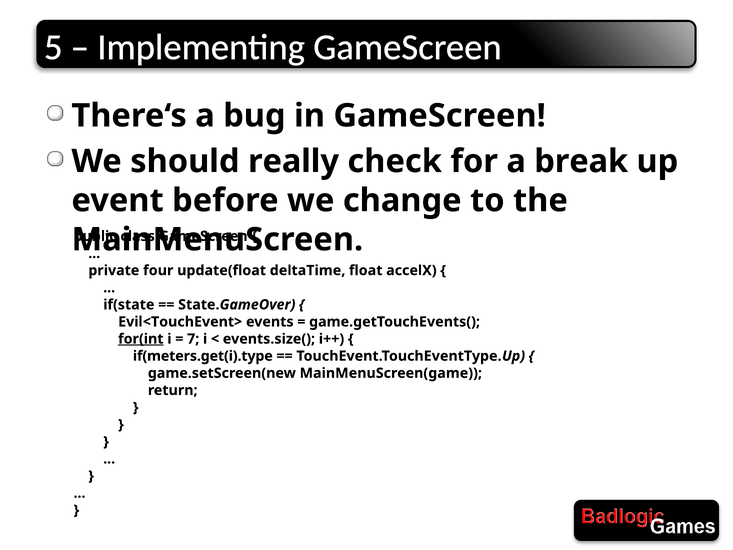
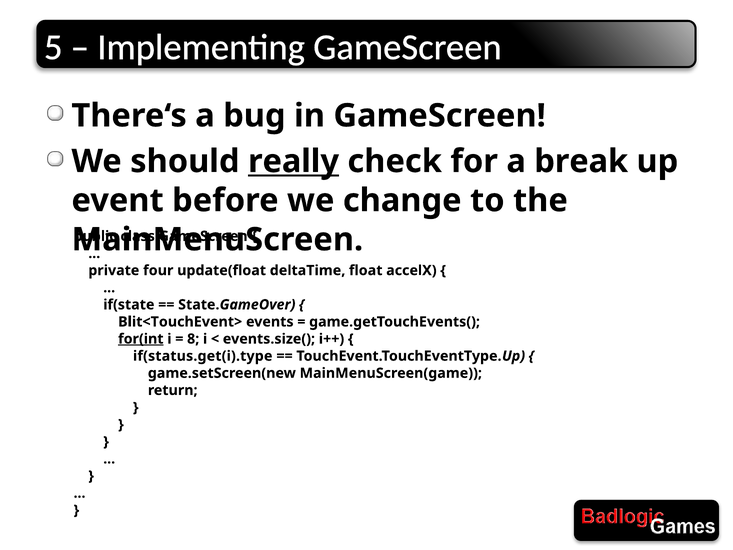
really underline: none -> present
Evil<TouchEvent>: Evil<TouchEvent> -> Blit<TouchEvent>
7: 7 -> 8
if(meters.get(i).type: if(meters.get(i).type -> if(status.get(i).type
